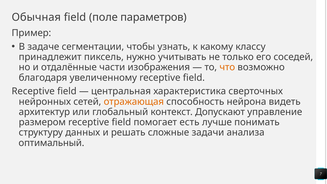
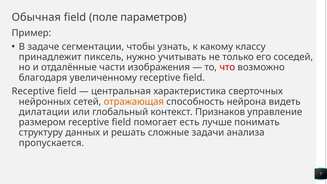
что colour: orange -> red
архитектур: архитектур -> дилатации
Допускают: Допускают -> Признаков
оптимальный: оптимальный -> пропускается
